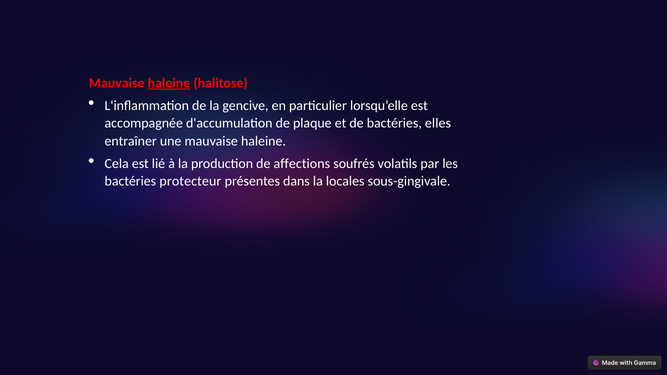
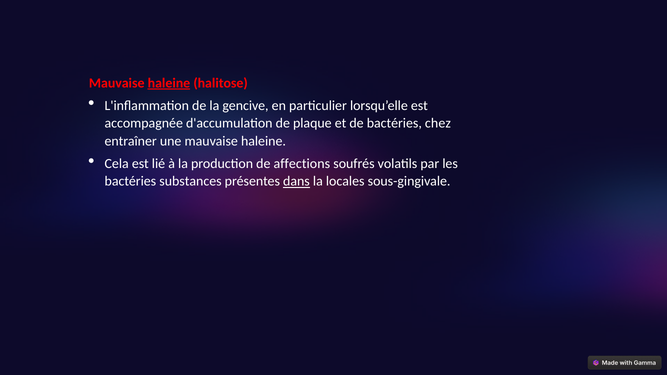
elles: elles -> chez
protecteur: protecteur -> substances
dans underline: none -> present
